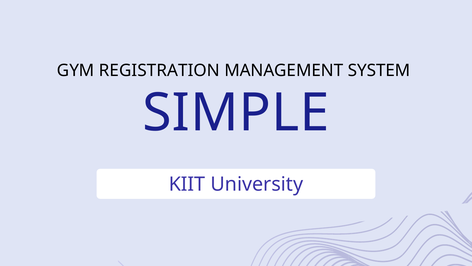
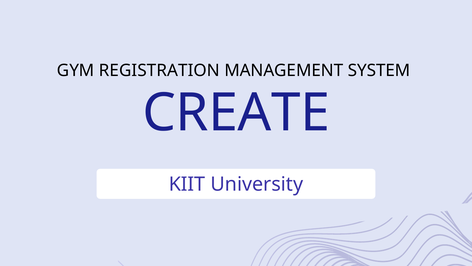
SIMPLE: SIMPLE -> CREATE
